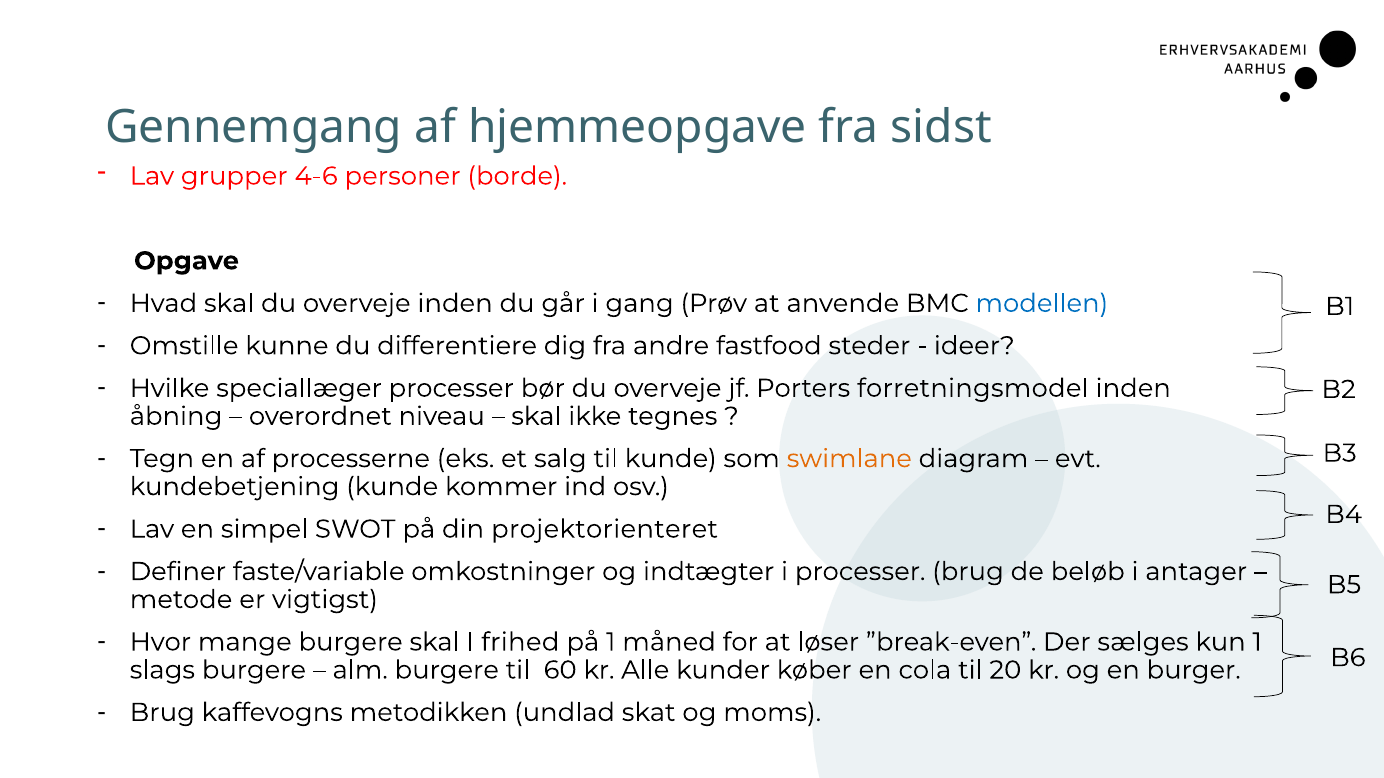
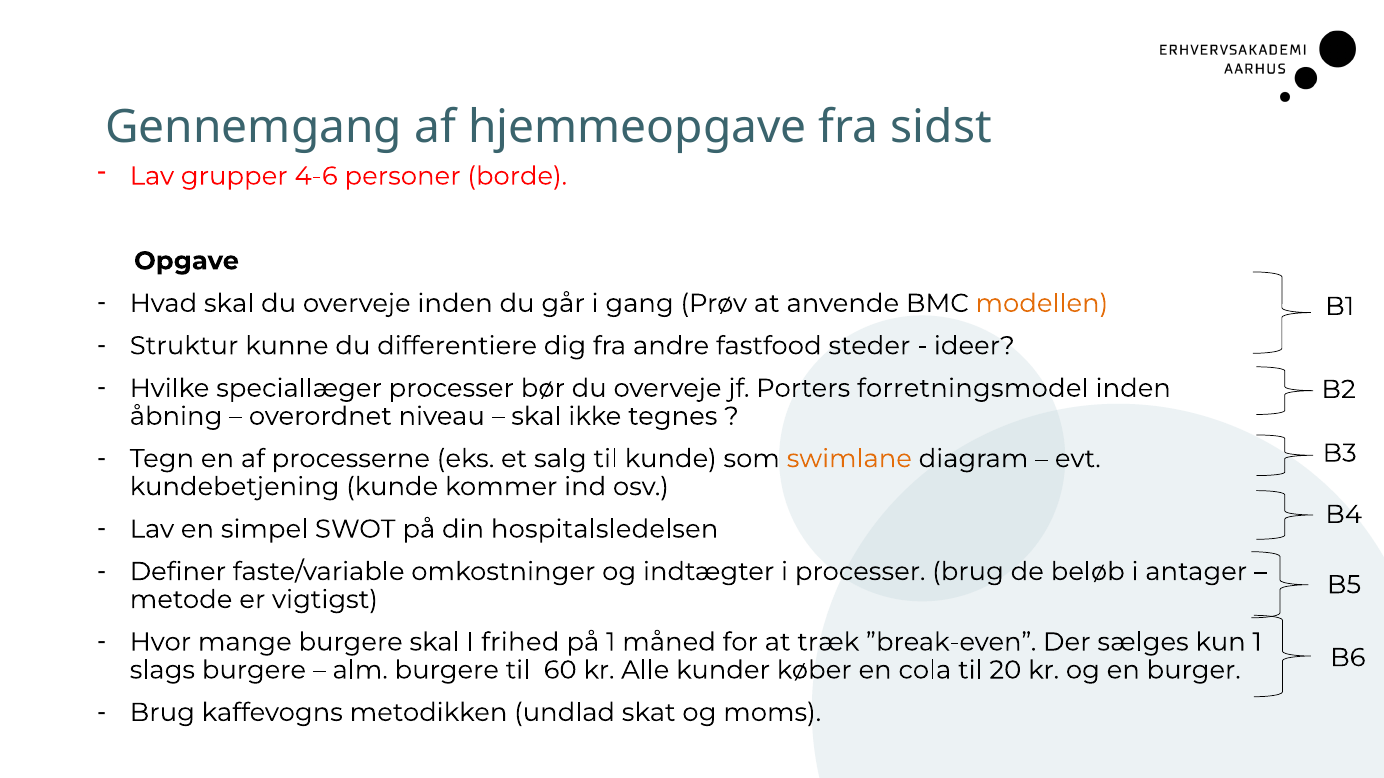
modellen colour: blue -> orange
Omstille: Omstille -> Struktur
projektorienteret: projektorienteret -> hospitalsledelsen
løser: løser -> træk
